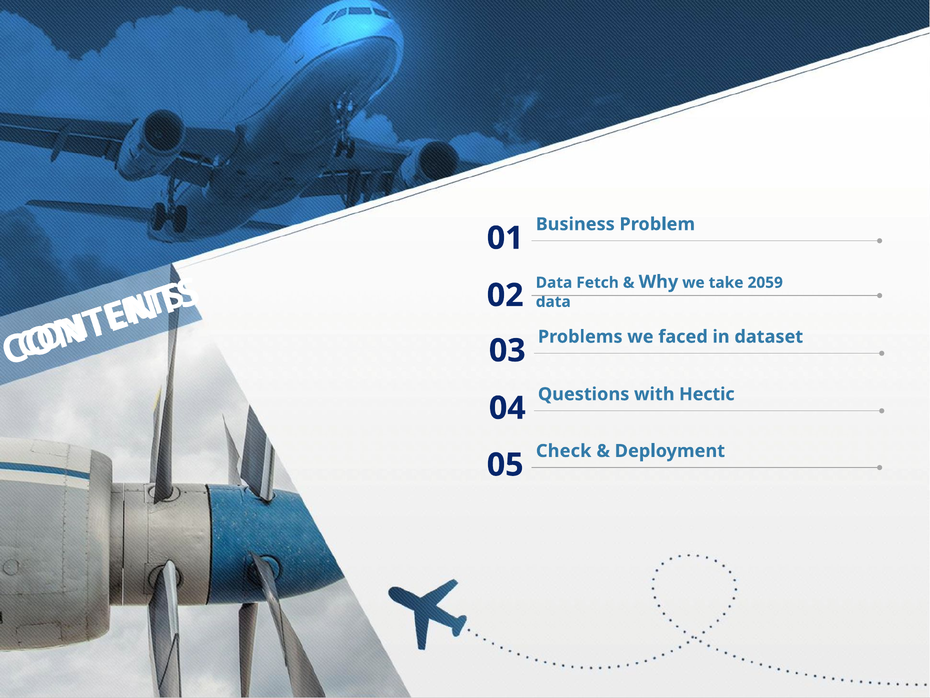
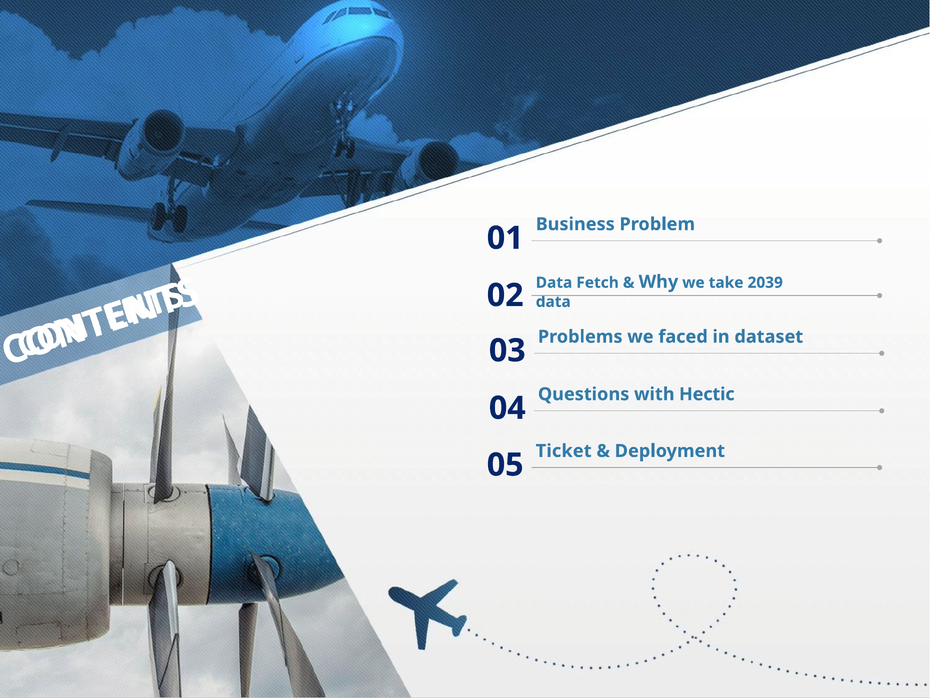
2059: 2059 -> 2039
Check: Check -> Ticket
